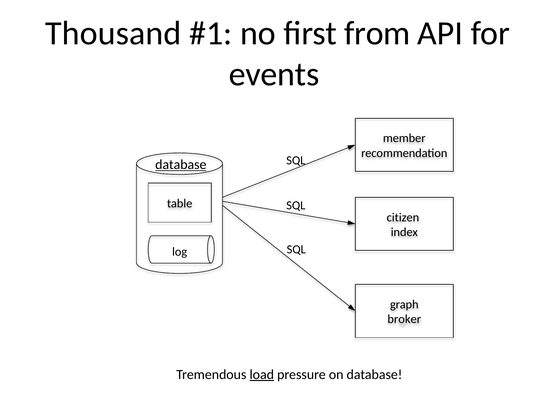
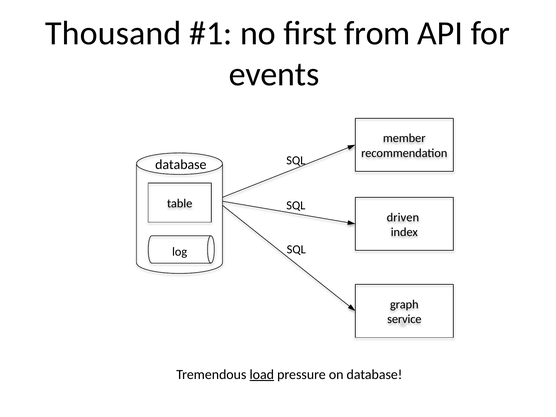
database at (181, 165) underline: present -> none
citizen: citizen -> driven
broker: broker -> service
